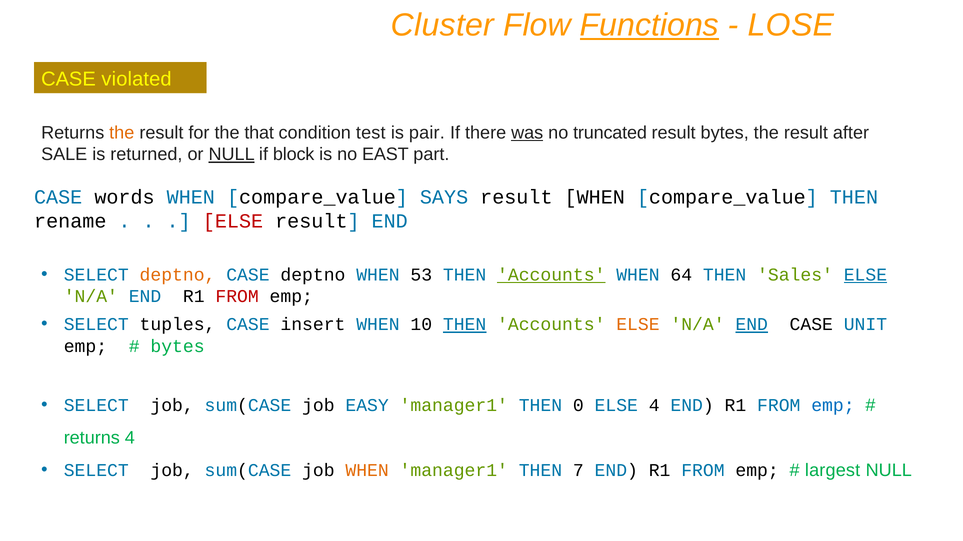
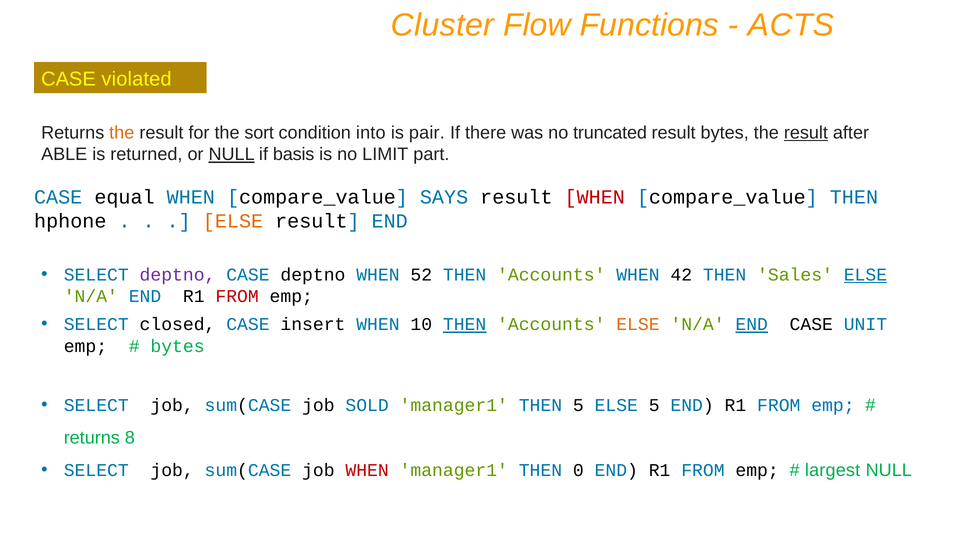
Functions underline: present -> none
LOSE: LOSE -> ACTS
that: that -> sort
test: test -> into
was underline: present -> none
result at (806, 133) underline: none -> present
SALE: SALE -> ABLE
block: block -> basis
EAST: EAST -> LIMIT
words: words -> equal
WHEN at (595, 197) colour: black -> red
rename: rename -> hphone
ELSE at (233, 221) colour: red -> orange
deptno at (178, 275) colour: orange -> purple
53: 53 -> 52
Accounts at (551, 275) underline: present -> none
64: 64 -> 42
tuples: tuples -> closed
EASY: EASY -> SOLD
THEN 0: 0 -> 5
ELSE 4: 4 -> 5
returns 4: 4 -> 8
WHEN at (367, 471) colour: orange -> red
7: 7 -> 0
